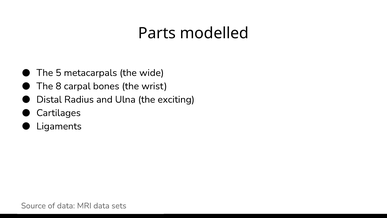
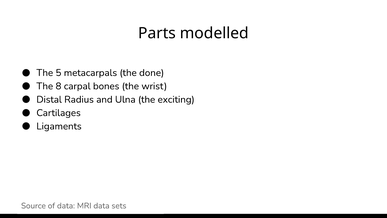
wide: wide -> done
